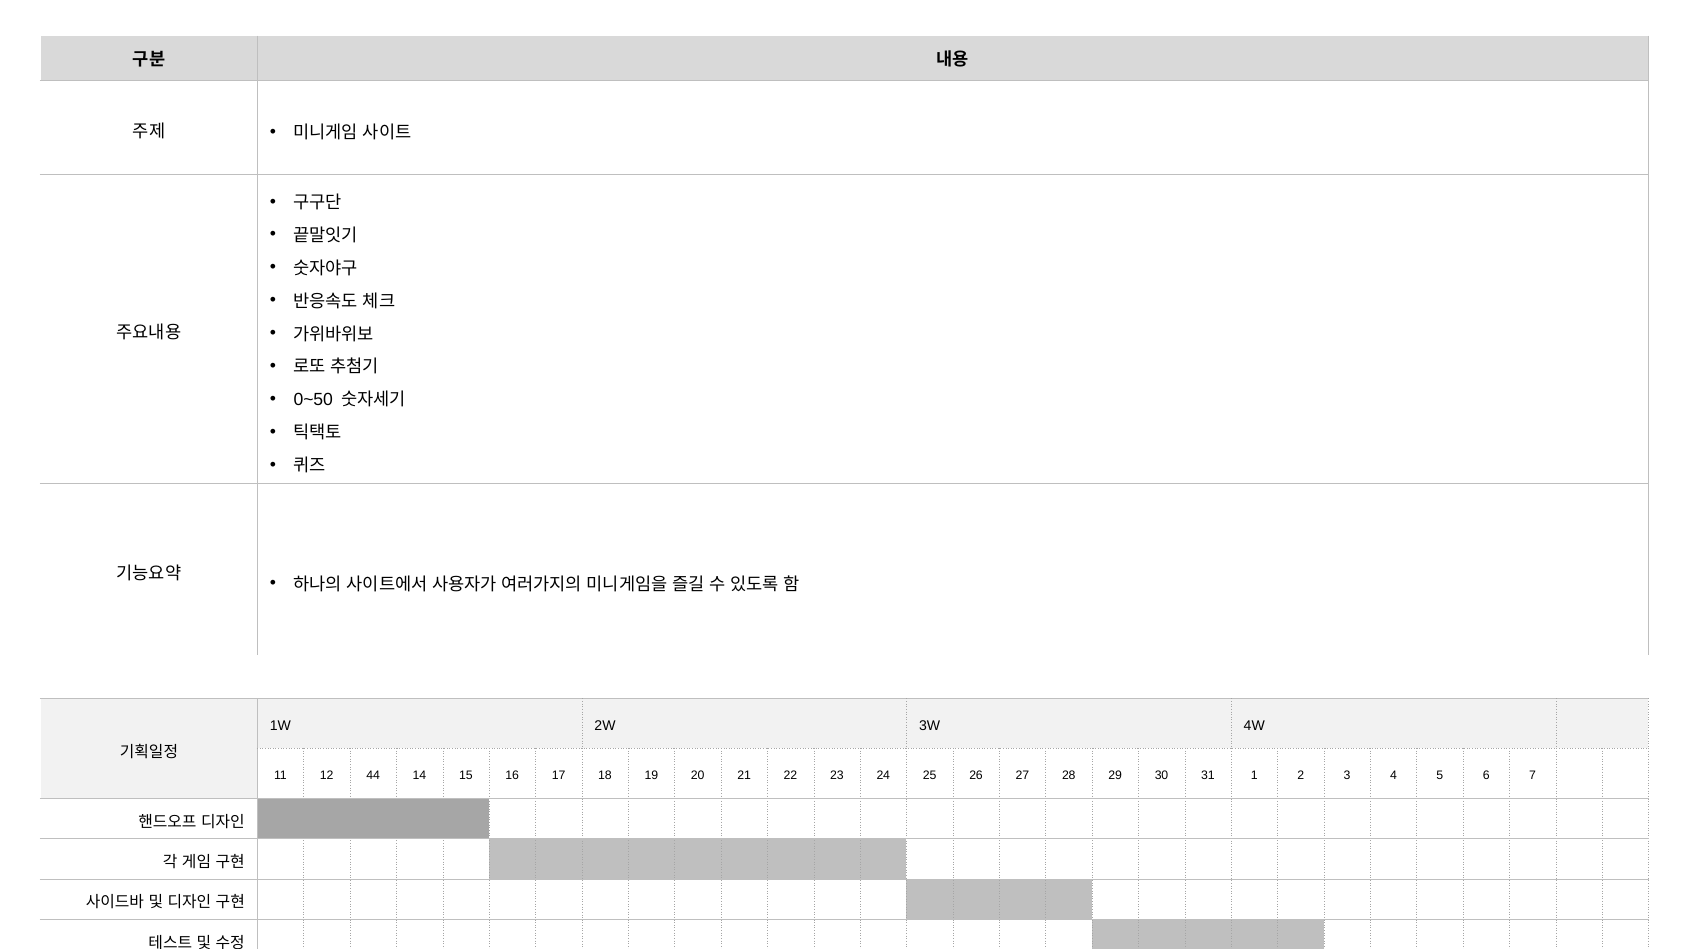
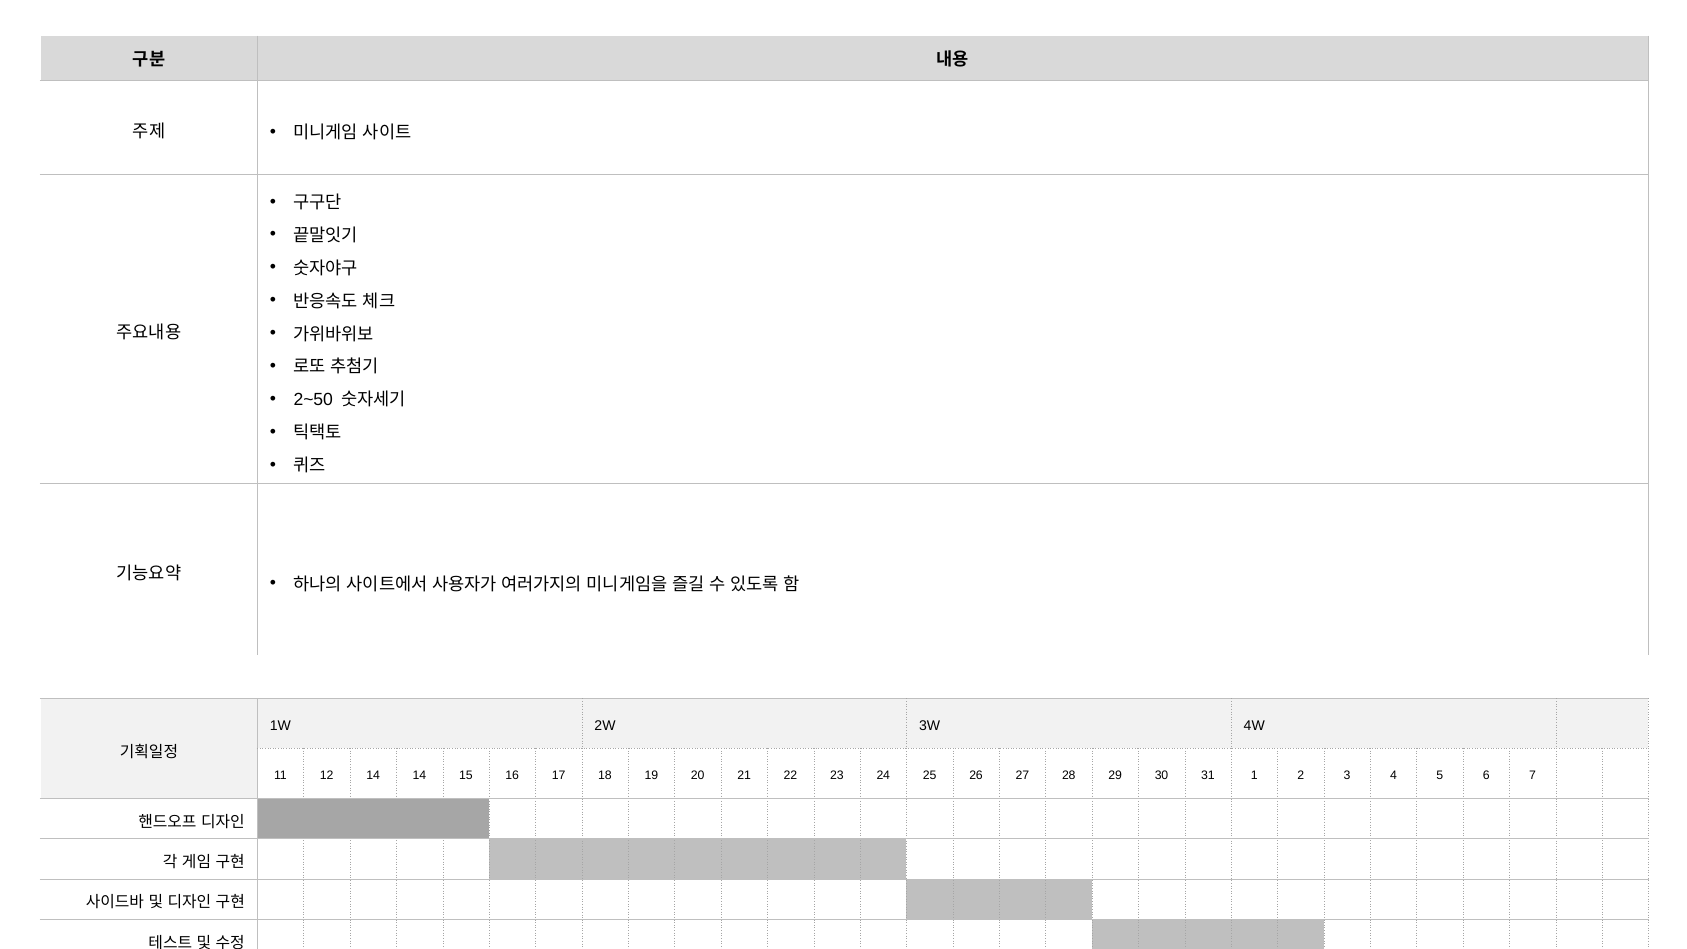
0~50: 0~50 -> 2~50
12 44: 44 -> 14
